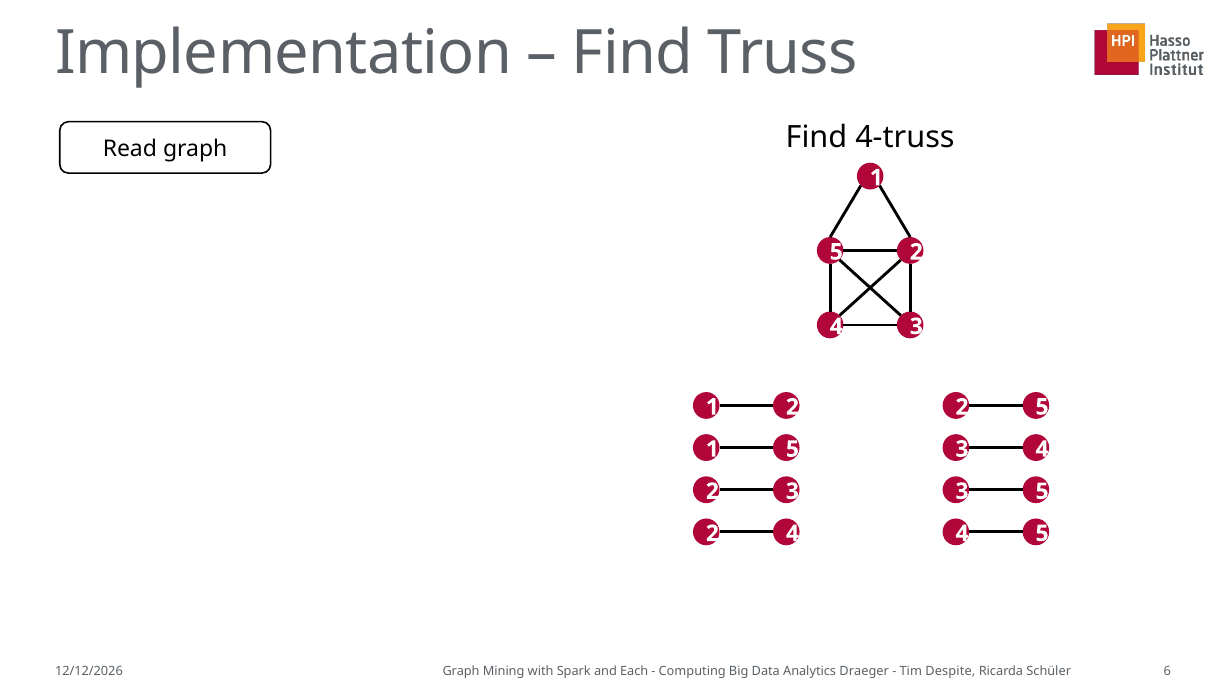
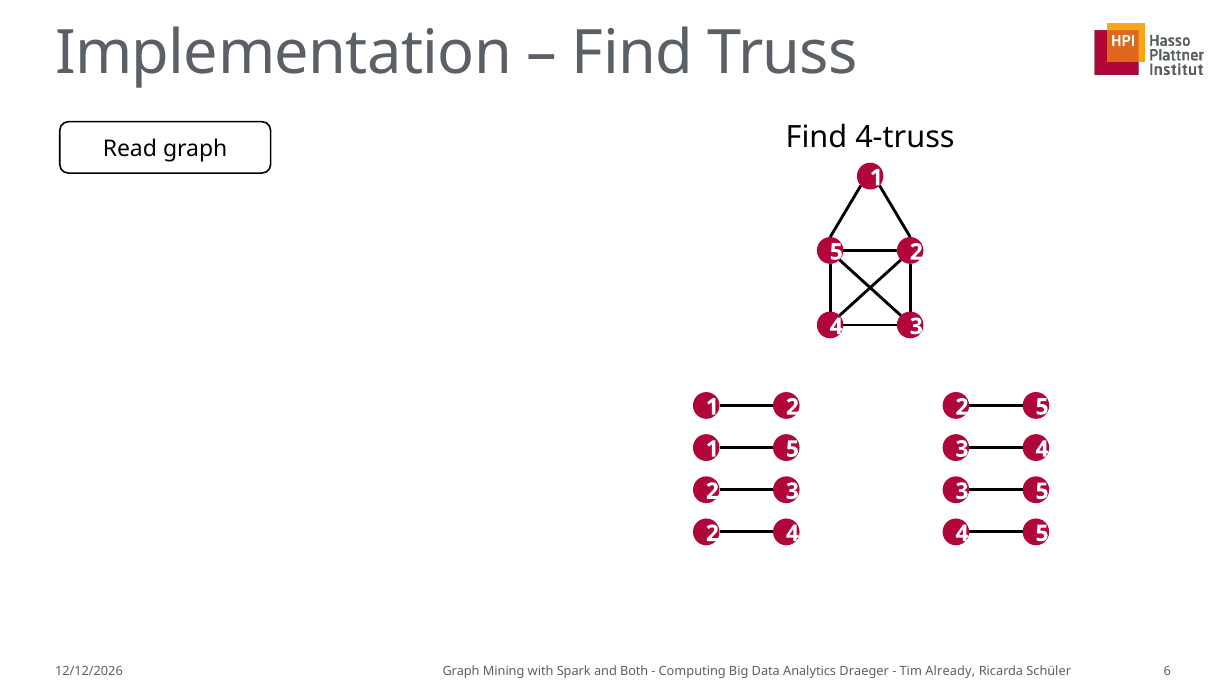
Each: Each -> Both
Despite: Despite -> Already
